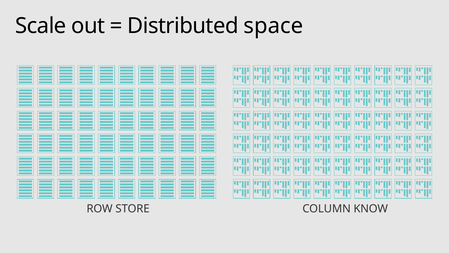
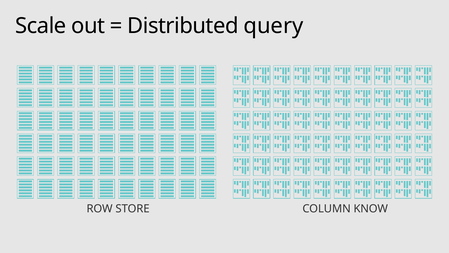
space: space -> query
